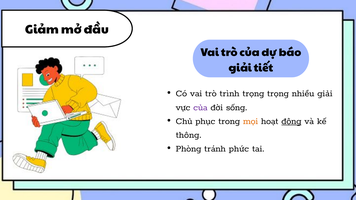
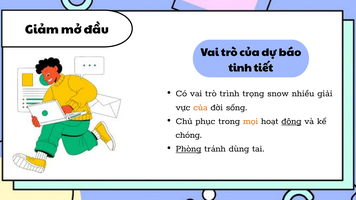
giải at (240, 68): giải -> tinh
trọng trọng: trọng -> snow
của at (200, 107) colour: purple -> orange
thông: thông -> chóng
Phòng underline: none -> present
phức: phức -> dùng
